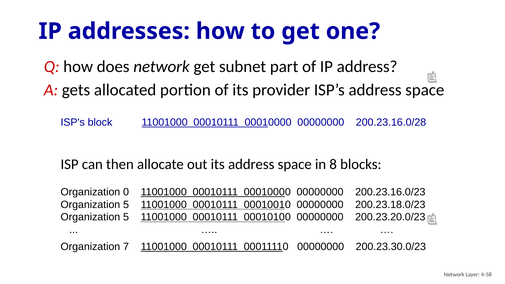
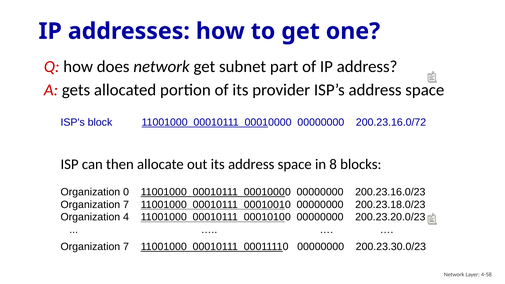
200.23.16.0/28: 200.23.16.0/28 -> 200.23.16.0/72
5 at (126, 205): 5 -> 7
5 at (126, 217): 5 -> 4
